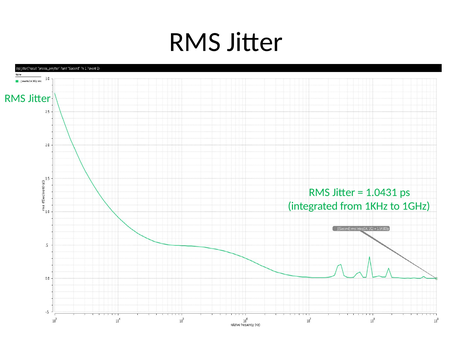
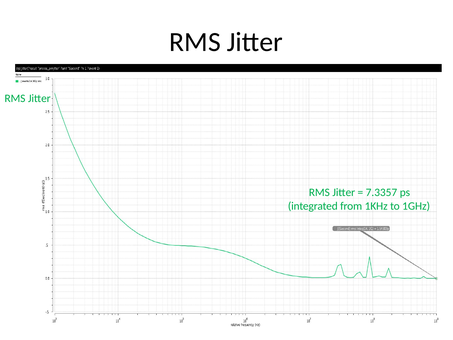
1.0431: 1.0431 -> 7.3357
